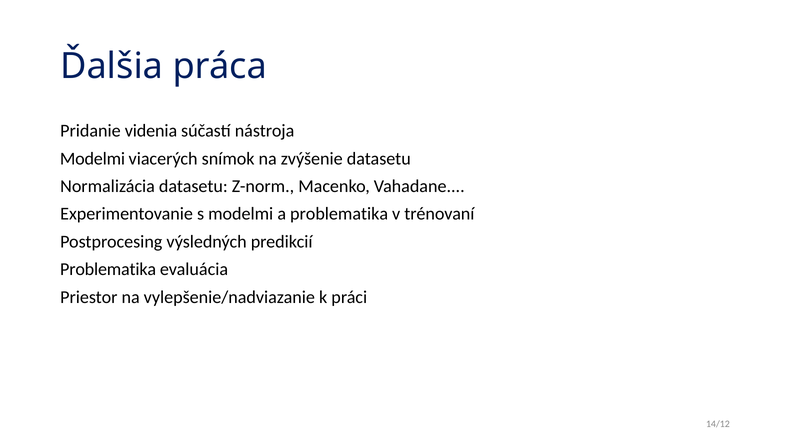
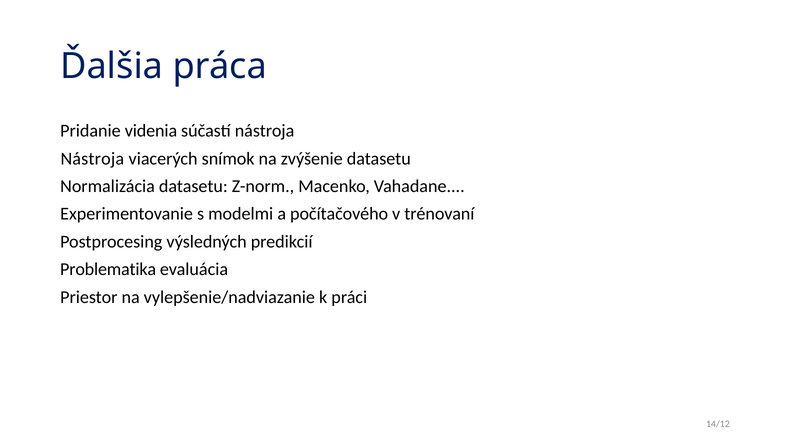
Modelmi at (92, 159): Modelmi -> Nástroja
a problematika: problematika -> počítačového
